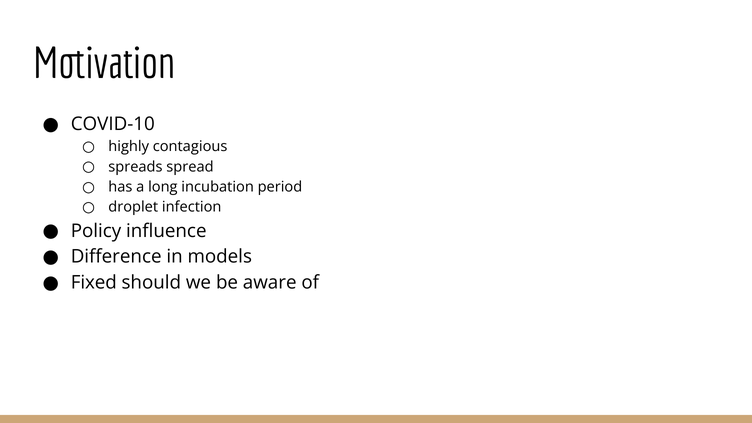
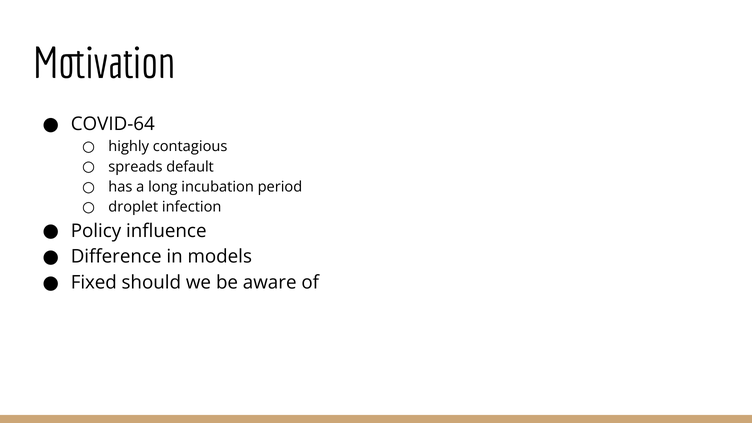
COVID-10: COVID-10 -> COVID-64
spread: spread -> default
